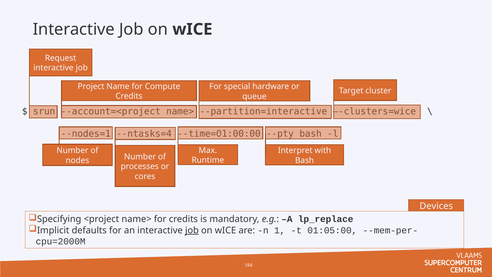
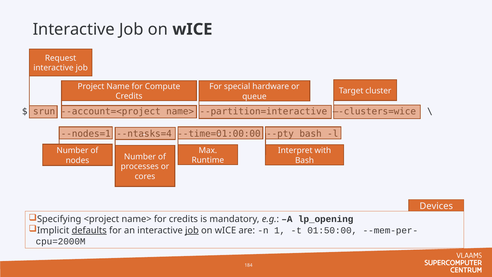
lp_replace: lp_replace -> lp_opening
defaults underline: none -> present
01:05:00: 01:05:00 -> 01:50:00
